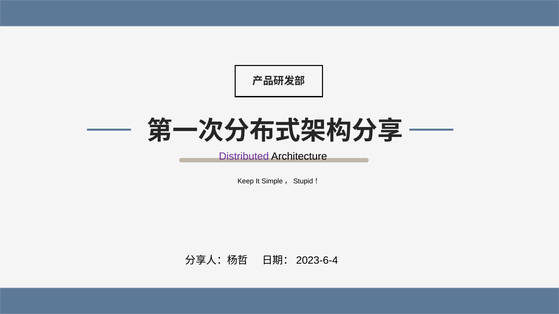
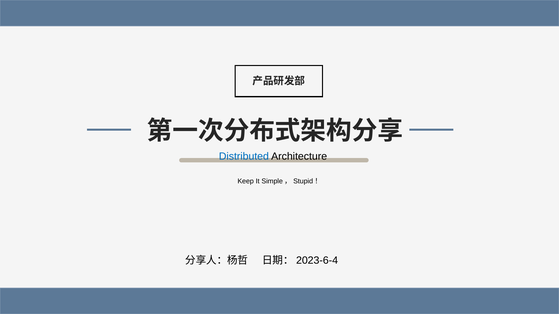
Distributed colour: purple -> blue
